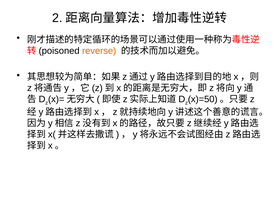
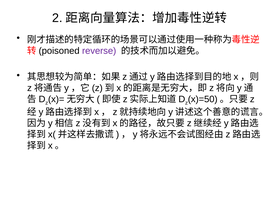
reverse colour: orange -> purple
